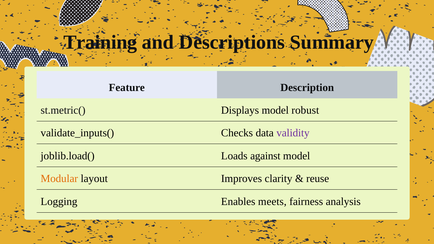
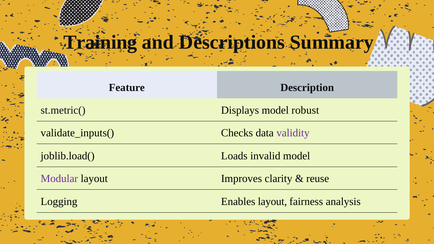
against: against -> invalid
Modular colour: orange -> purple
Enables meets: meets -> layout
